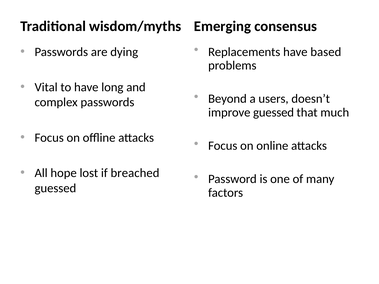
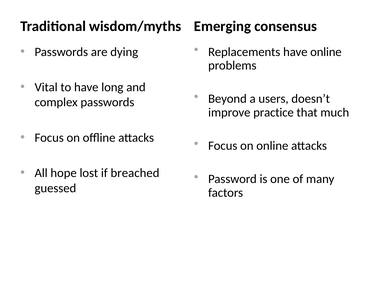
have based: based -> online
improve guessed: guessed -> practice
